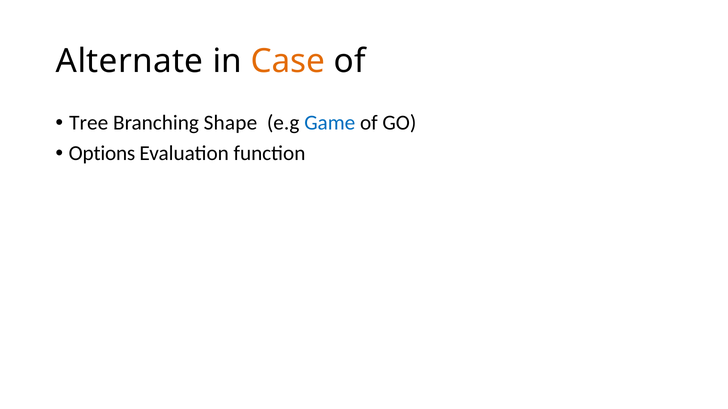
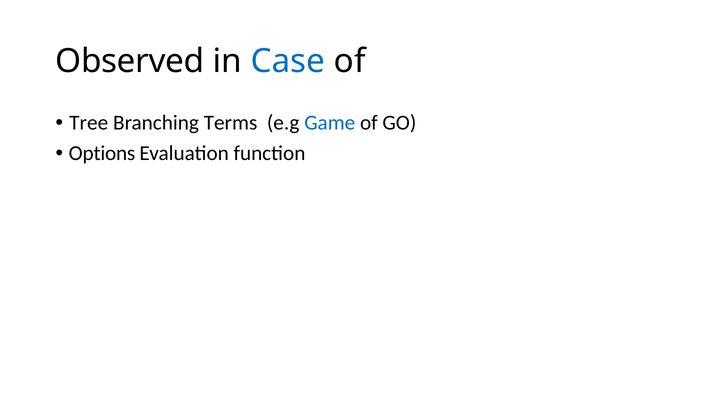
Alternate: Alternate -> Observed
Case colour: orange -> blue
Shape: Shape -> Terms
